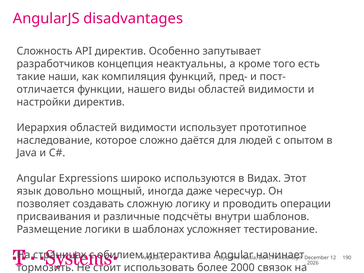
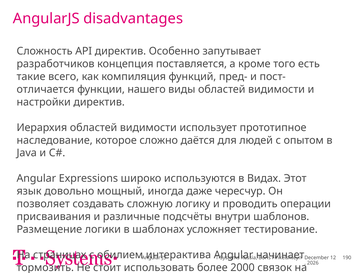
неактуальны: неактуальны -> поставляется
наши: наши -> всего
